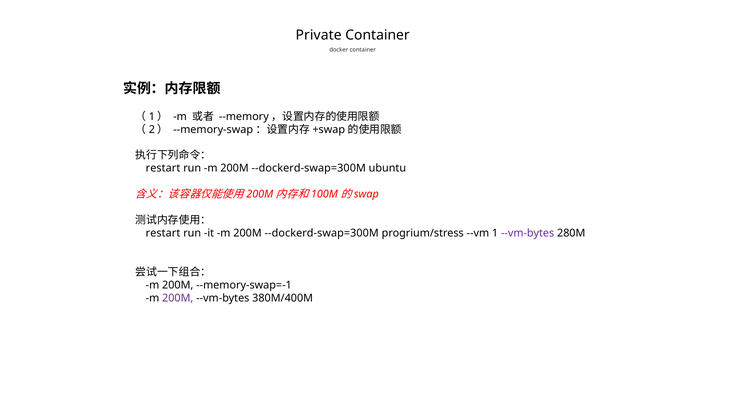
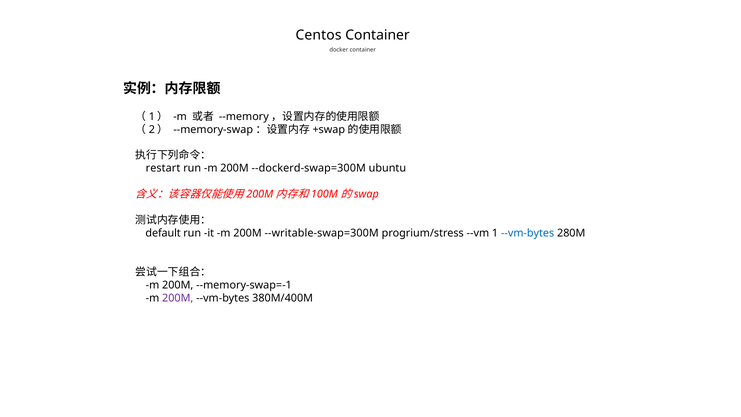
Private: Private -> Centos
restart at (163, 233): restart -> default
it m 200M --dockerd-swap=300M: --dockerd-swap=300M -> --writable-swap=300M
--vm-bytes at (528, 233) colour: purple -> blue
